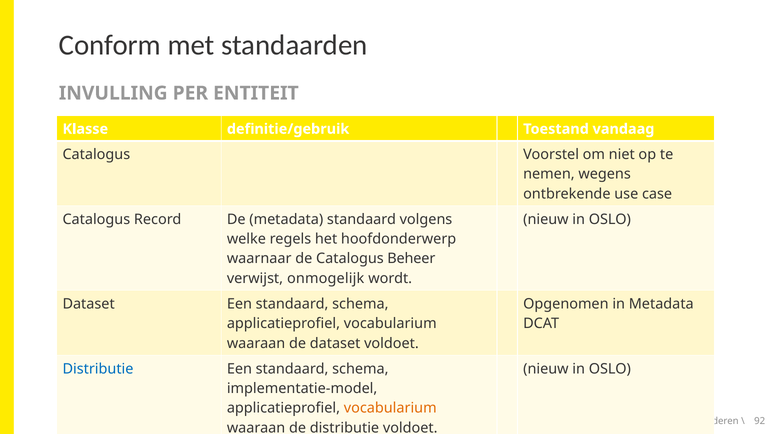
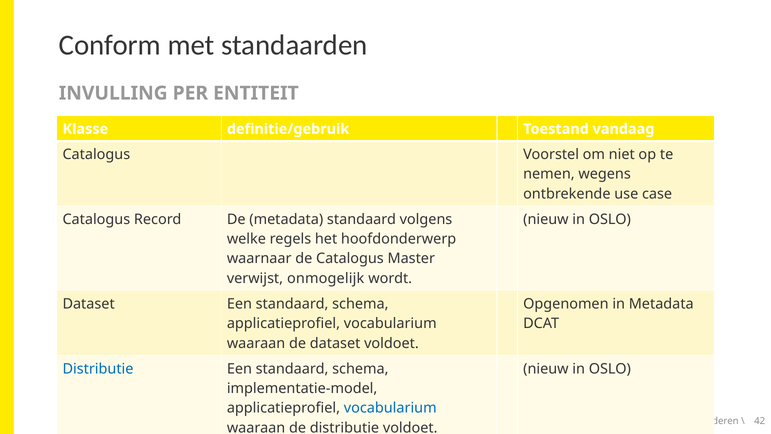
Beheer: Beheer -> Master
vocabularium at (390, 408) colour: orange -> blue
92: 92 -> 42
